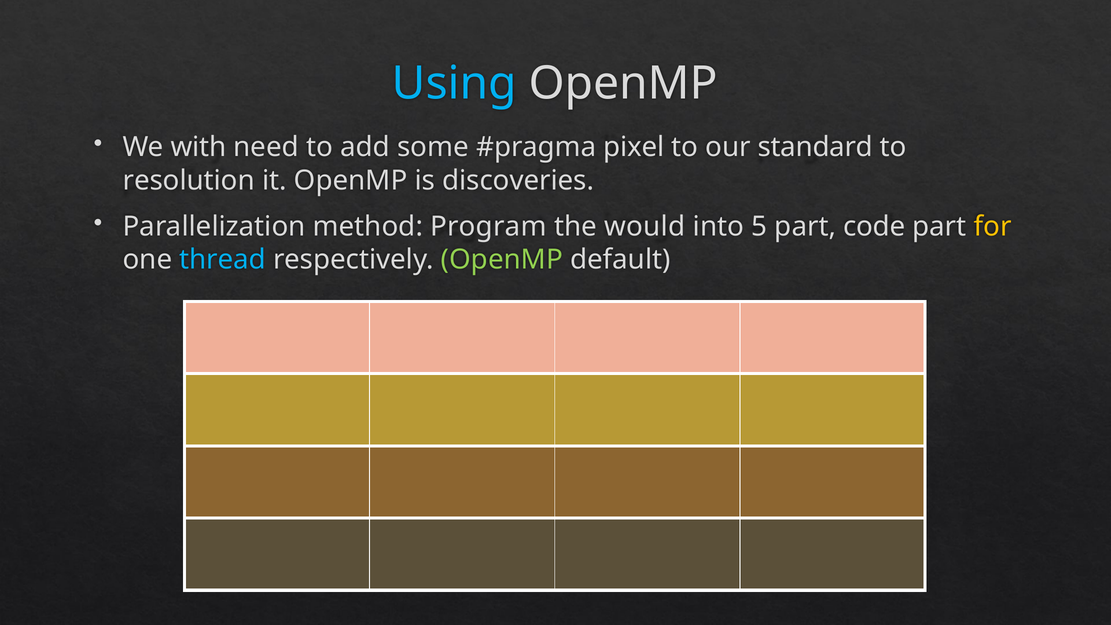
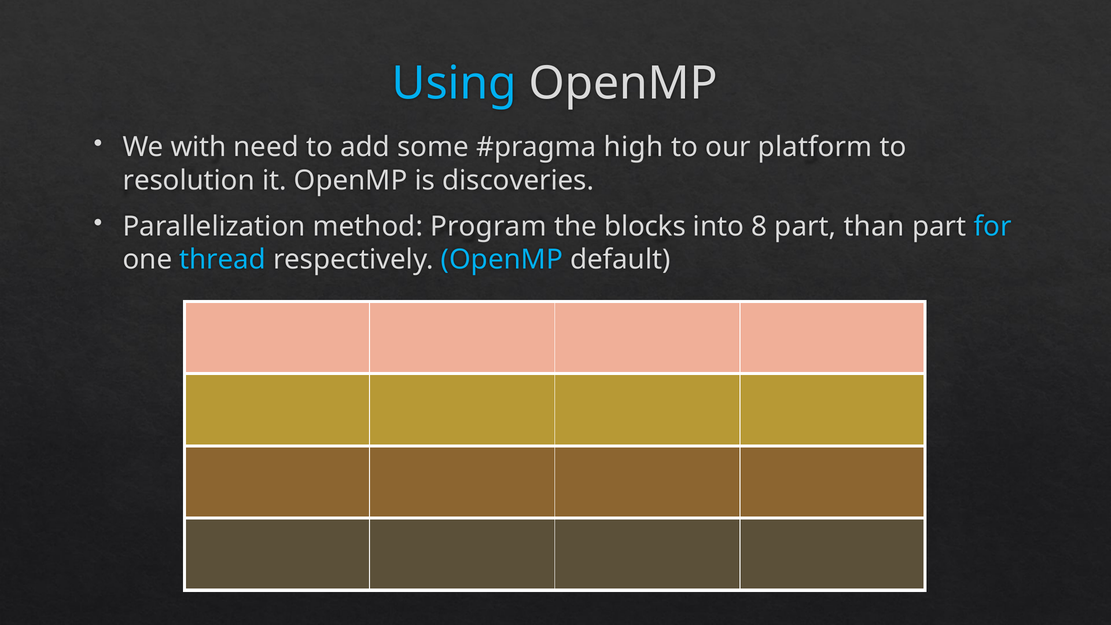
pixel: pixel -> high
standard: standard -> platform
would: would -> blocks
5: 5 -> 8
code: code -> than
for colour: yellow -> light blue
OpenMP at (502, 260) colour: light green -> light blue
